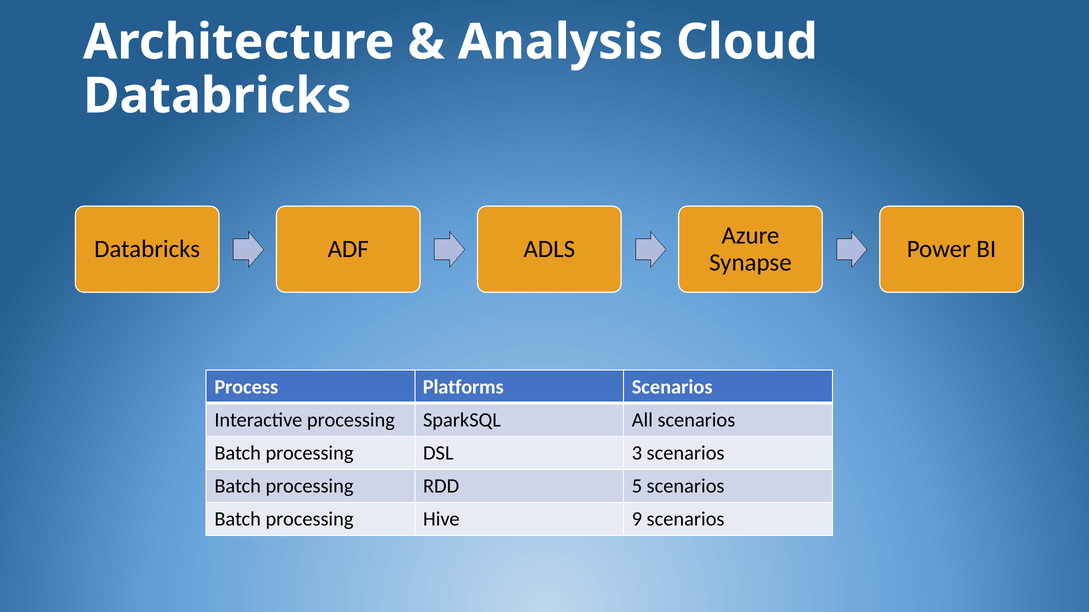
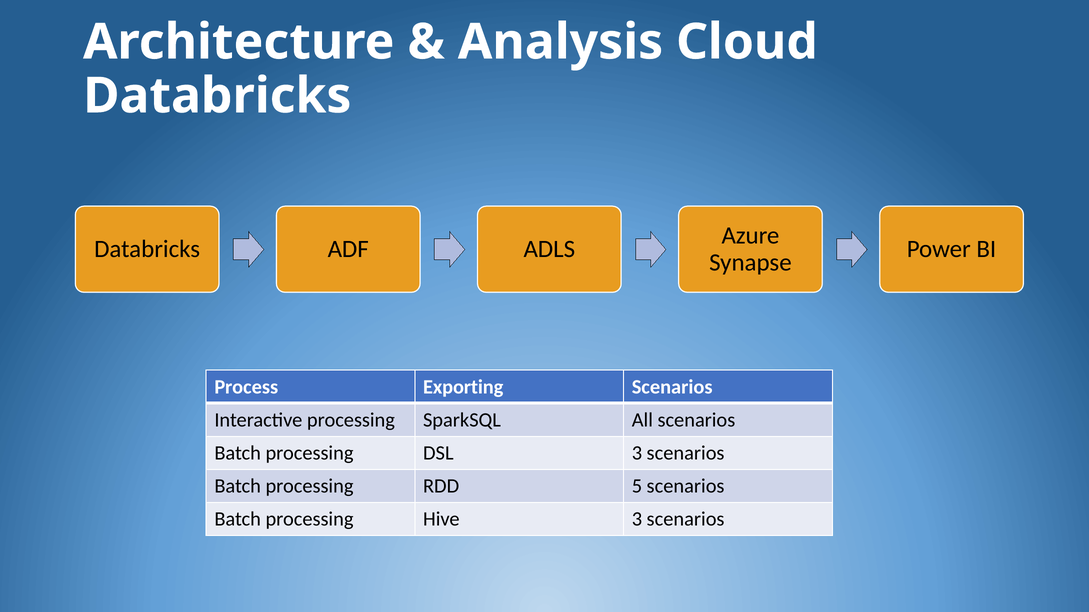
Platforms: Platforms -> Exporting
Hive 9: 9 -> 3
